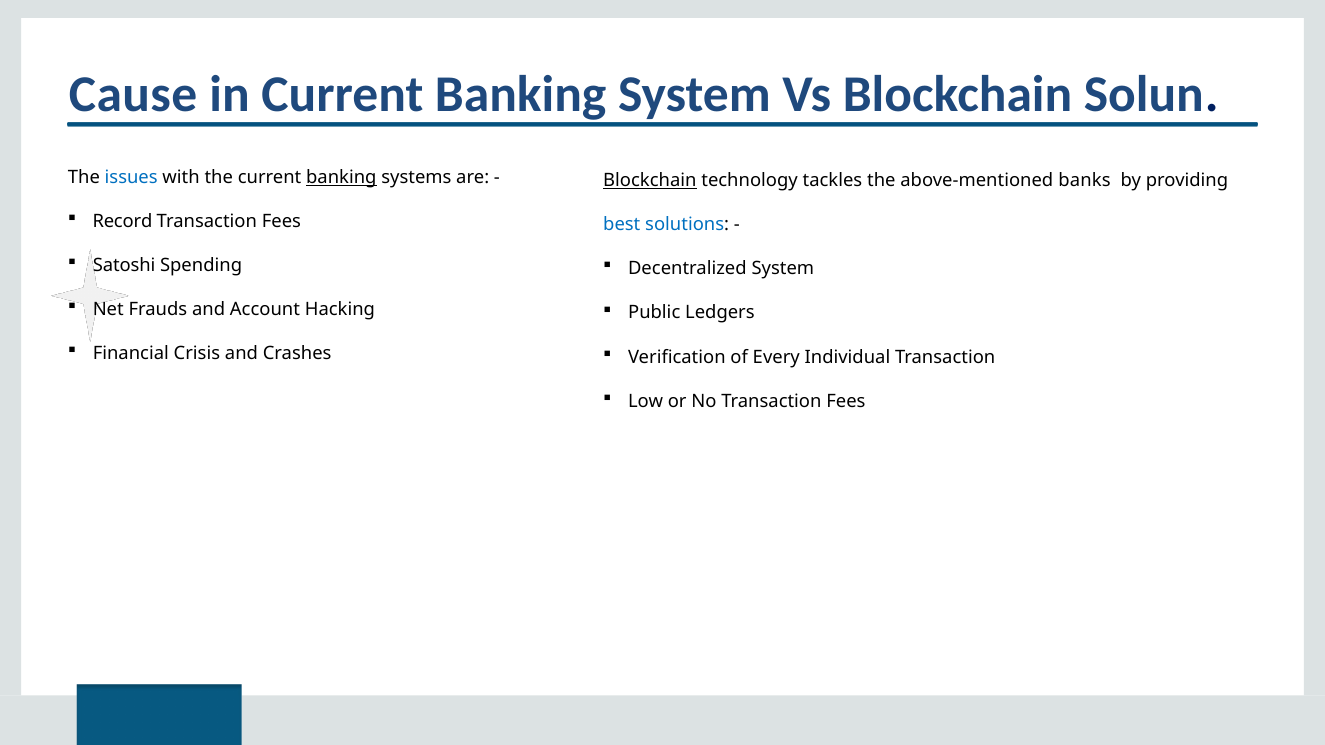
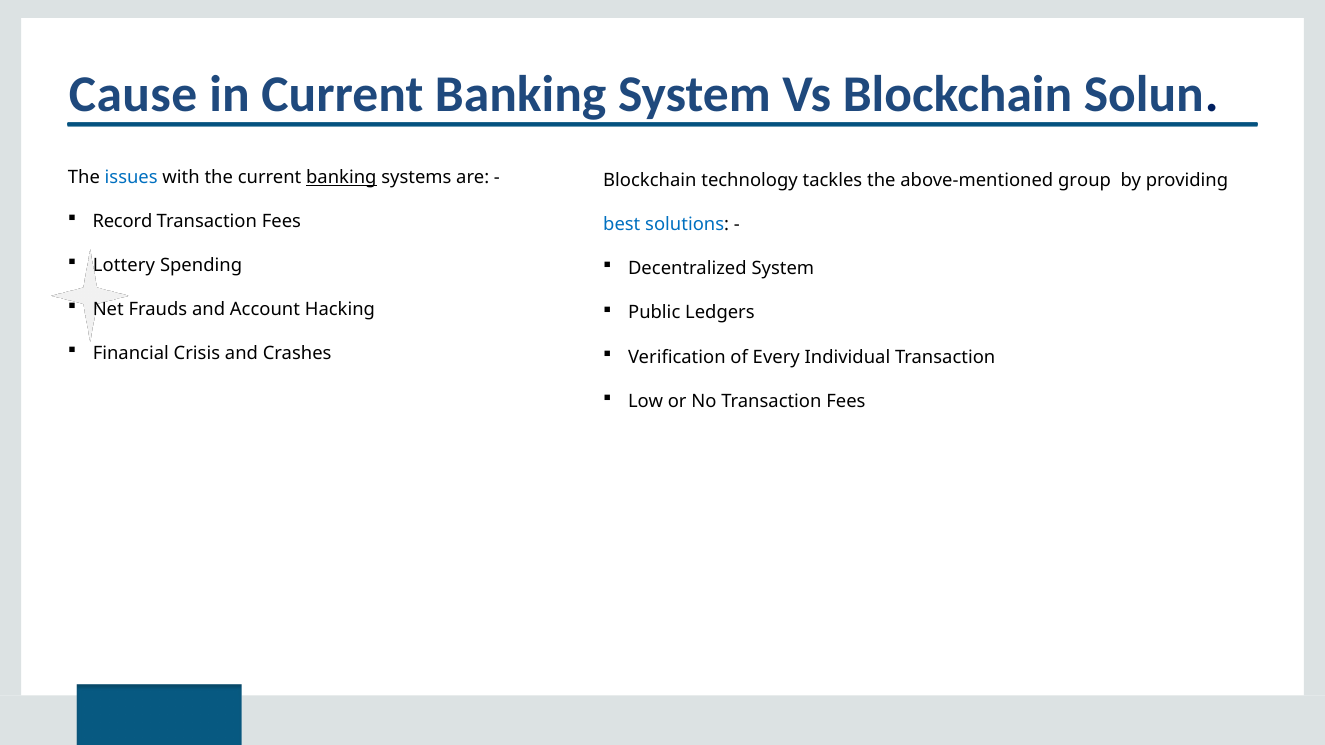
Blockchain at (650, 180) underline: present -> none
banks: banks -> group
Satoshi: Satoshi -> Lottery
